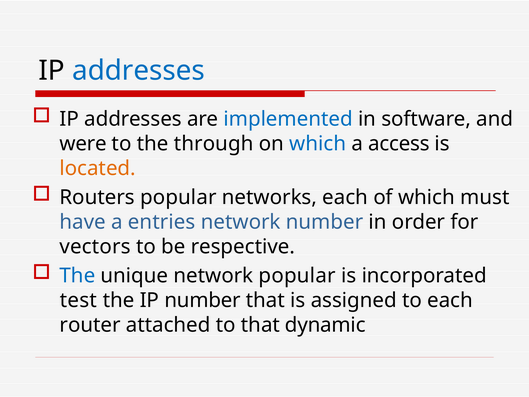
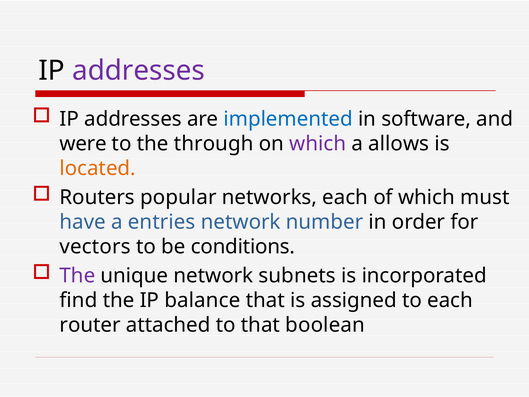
addresses at (138, 71) colour: blue -> purple
which at (318, 144) colour: blue -> purple
access: access -> allows
respective: respective -> conditions
The at (77, 275) colour: blue -> purple
network popular: popular -> subnets
test: test -> find
IP number: number -> balance
dynamic: dynamic -> boolean
